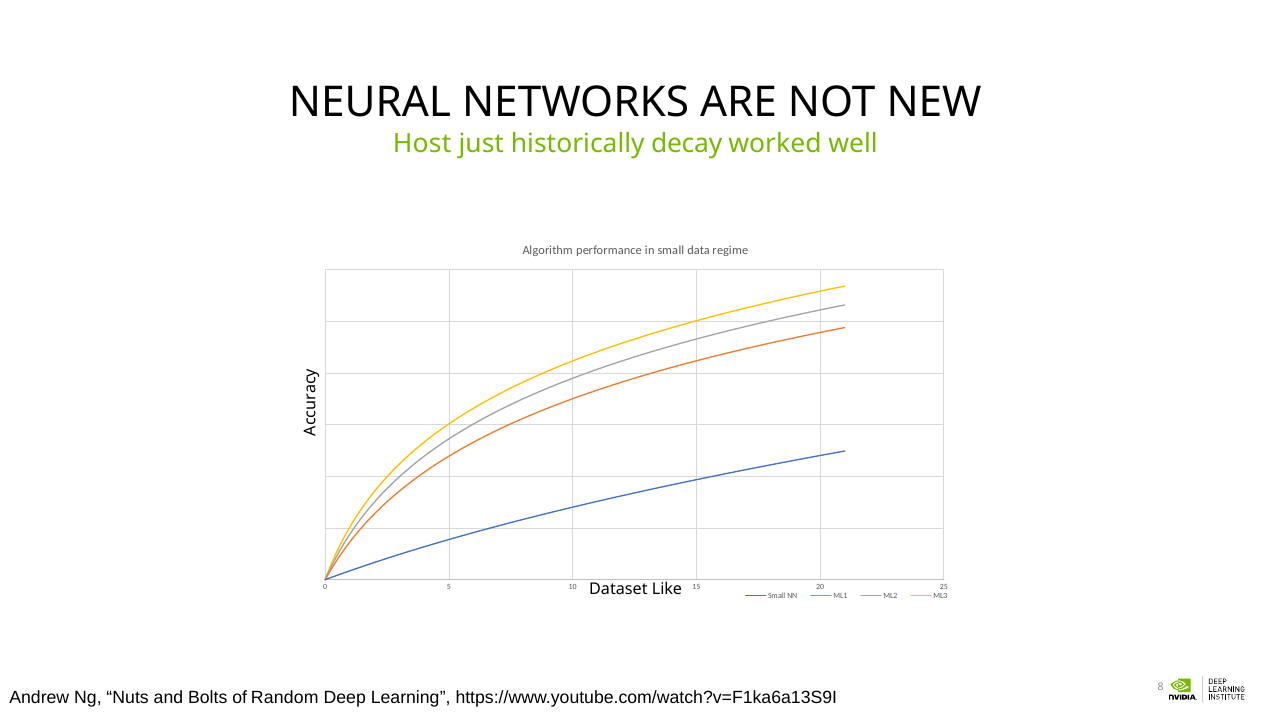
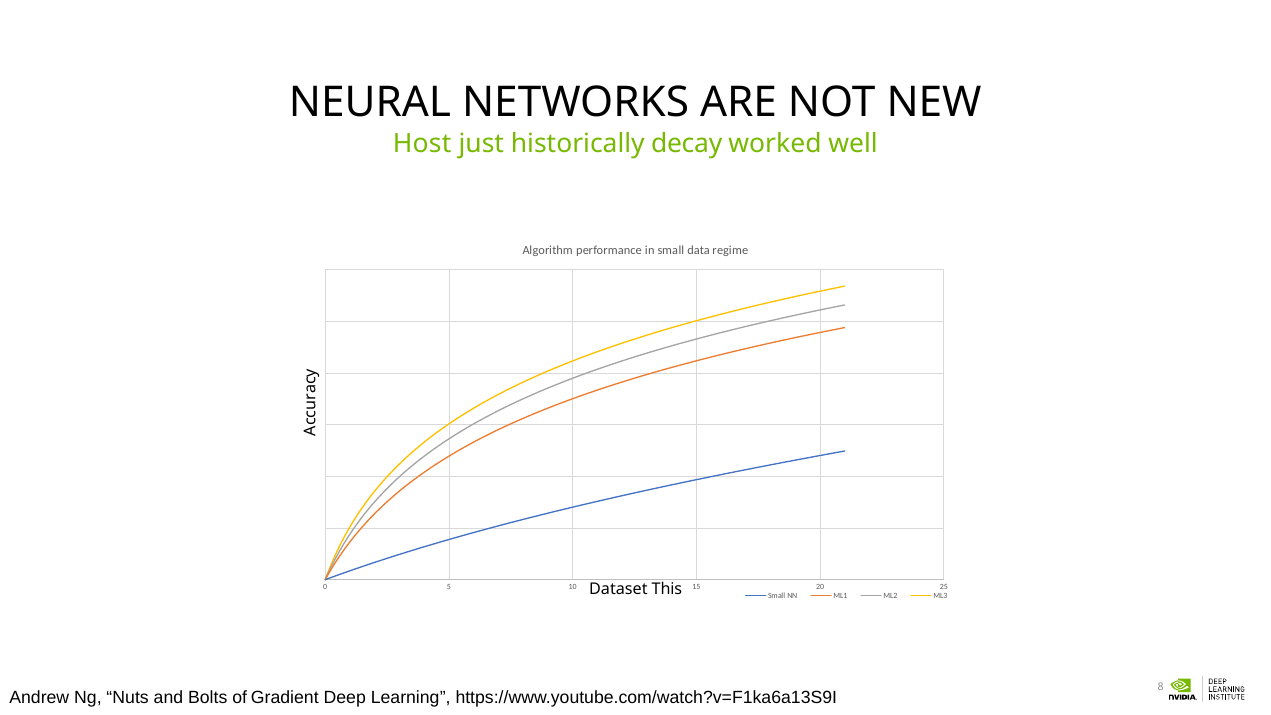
Like: Like -> This
Random: Random -> Gradient
